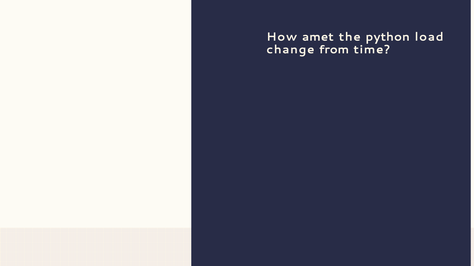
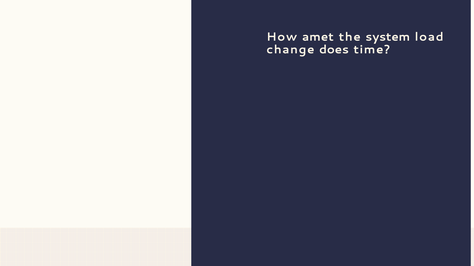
python: python -> system
from: from -> does
